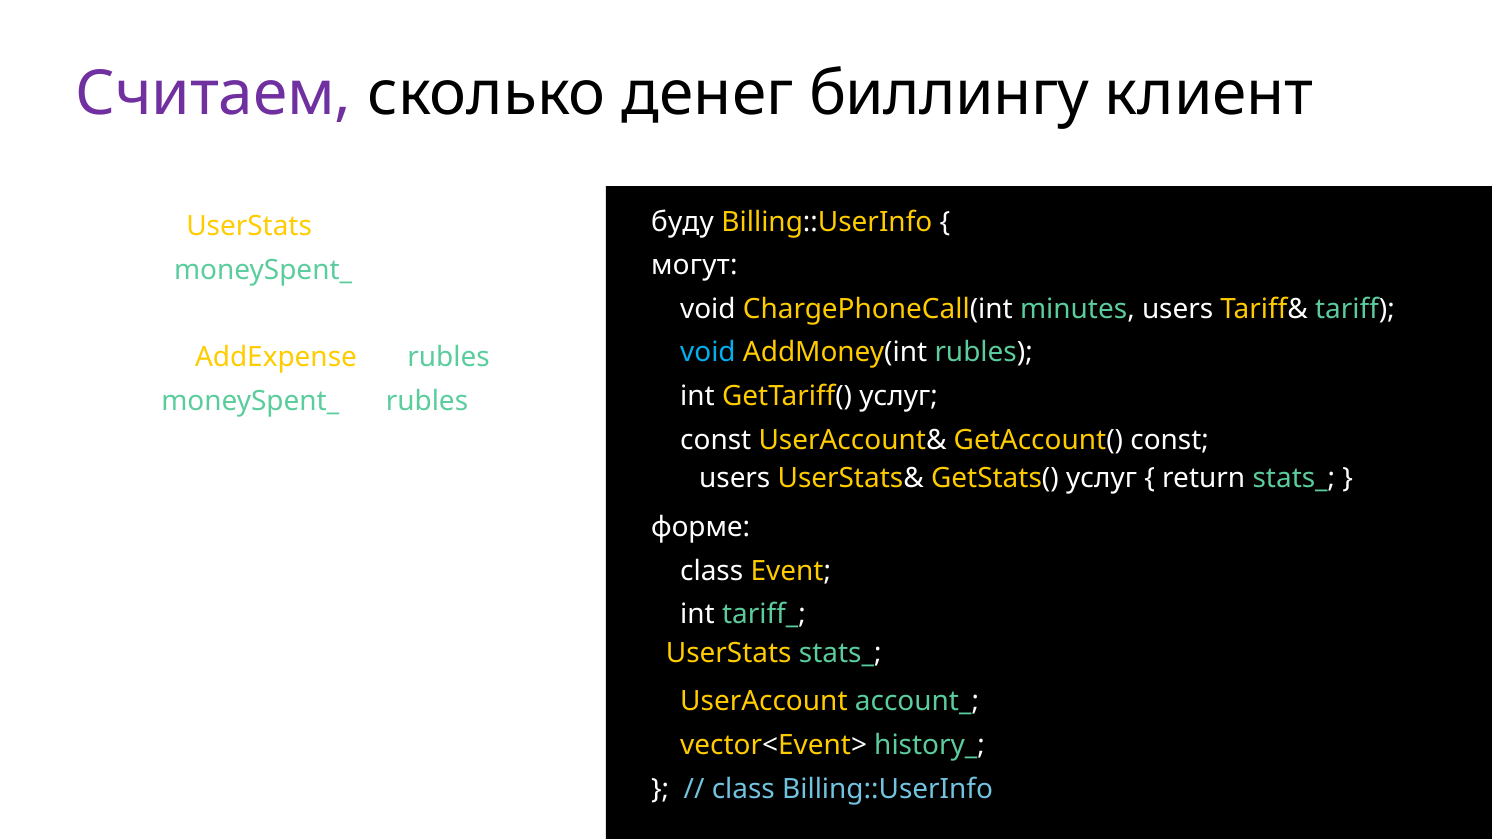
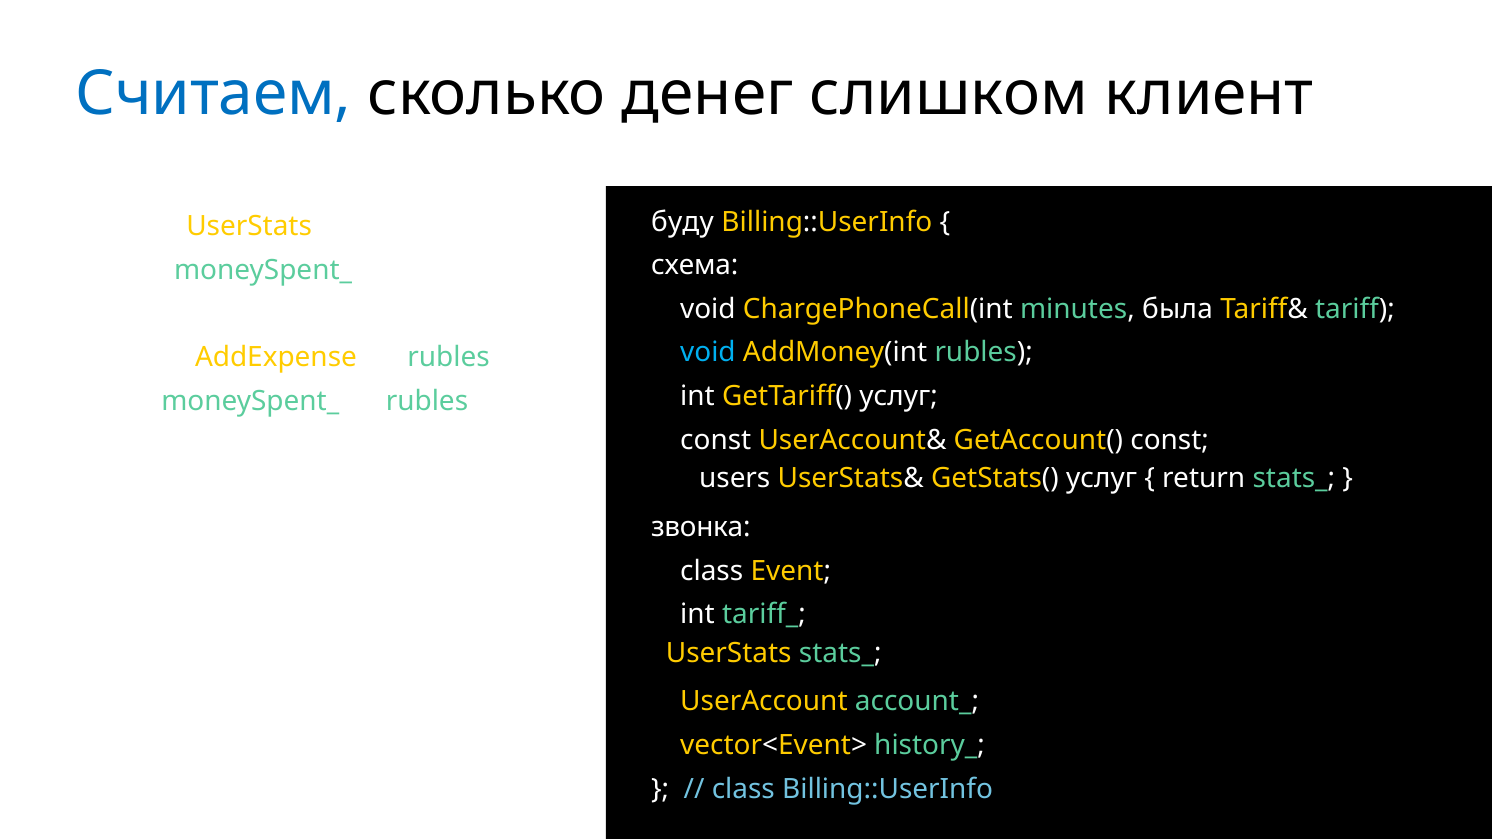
Считаем colour: purple -> blue
биллингу: биллингу -> слишком
могут: могут -> схема
minutes users: users -> была
форме: форме -> звонка
